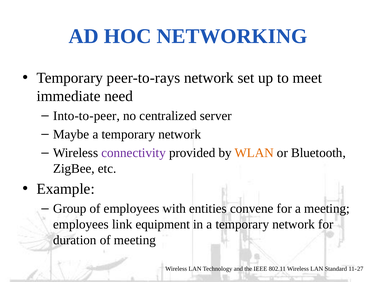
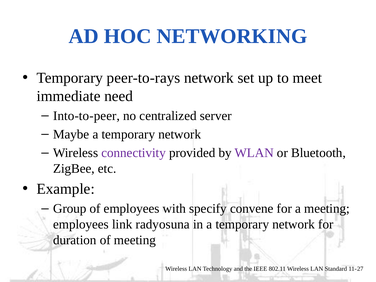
WLAN colour: orange -> purple
entities: entities -> specify
equipment: equipment -> radyosuna
